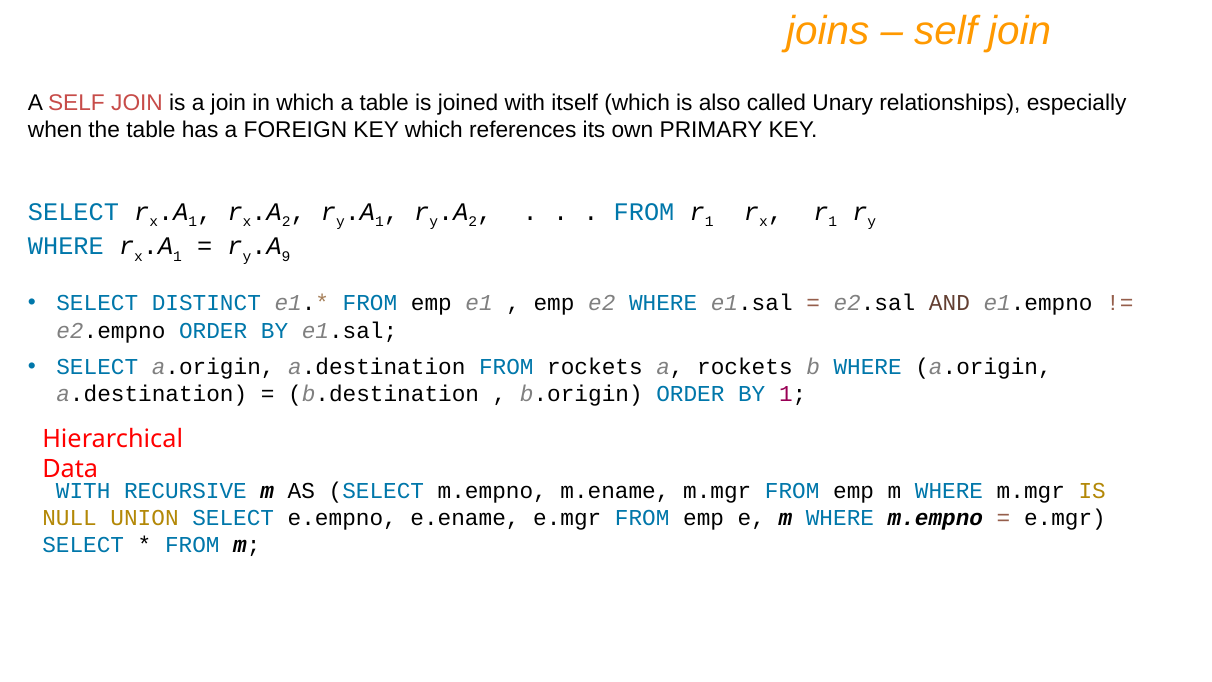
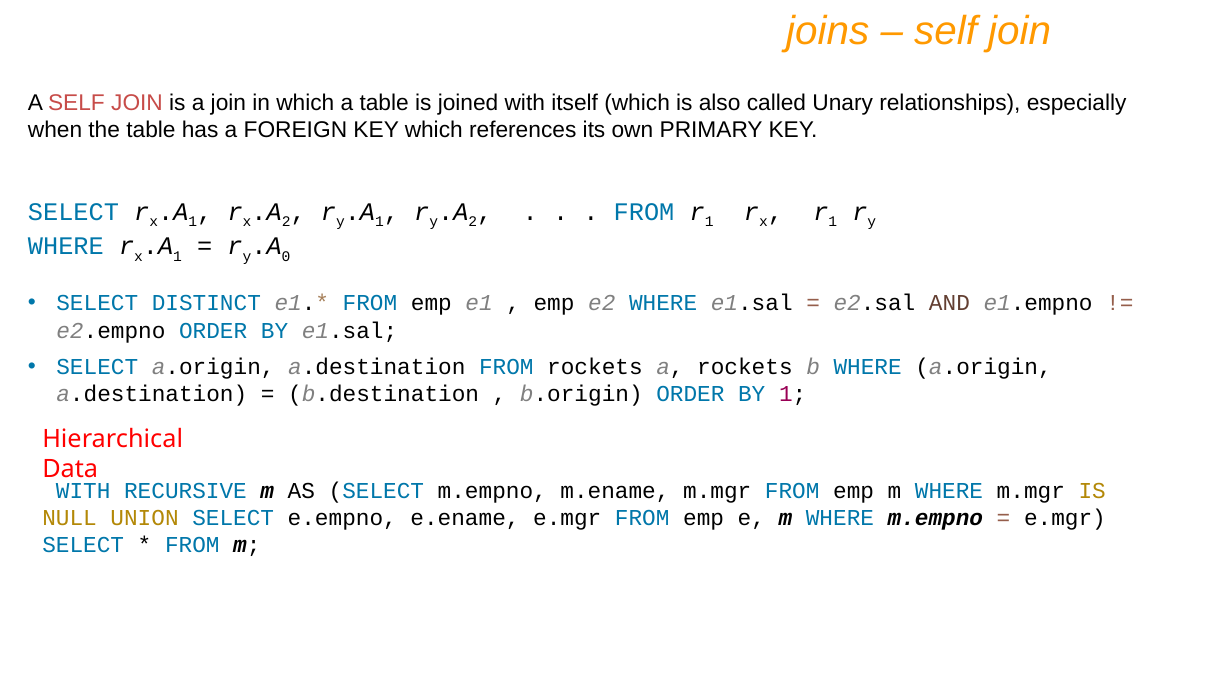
9: 9 -> 0
